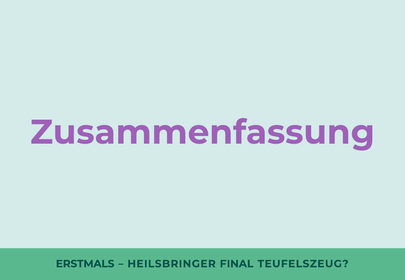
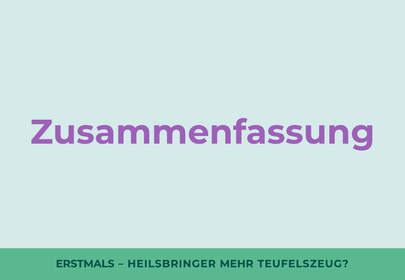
FINAL: FINAL -> MEHR
